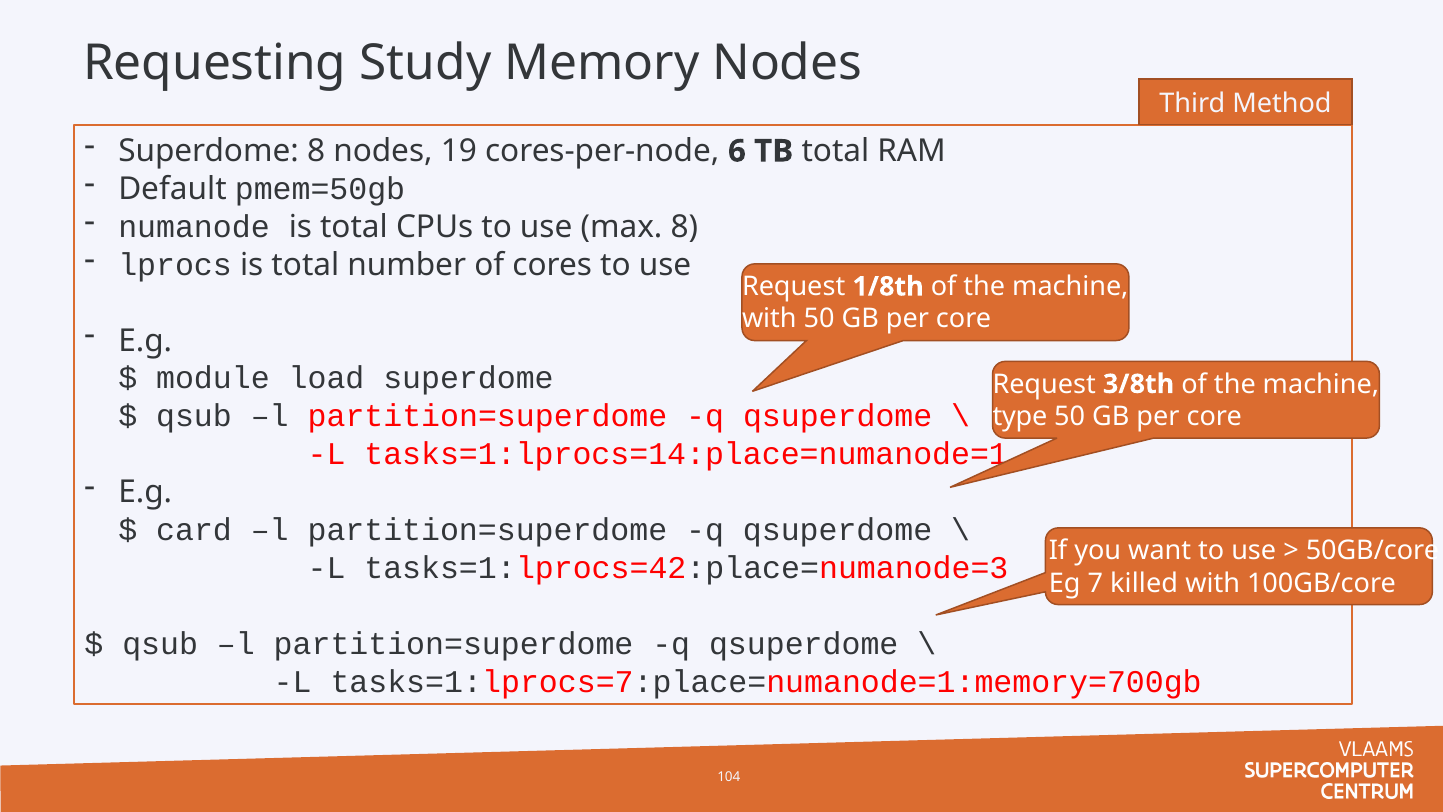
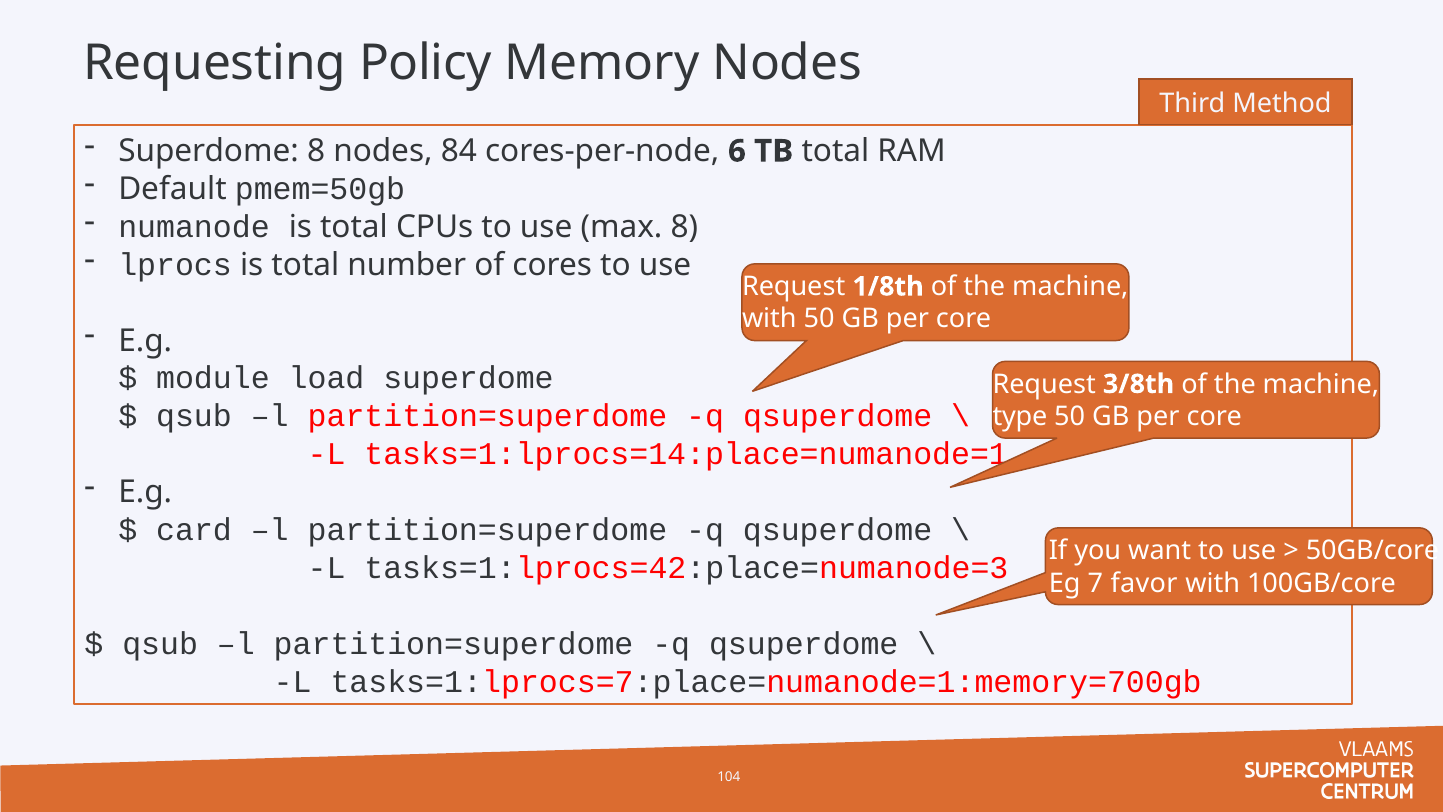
Study: Study -> Policy
19: 19 -> 84
killed: killed -> favor
